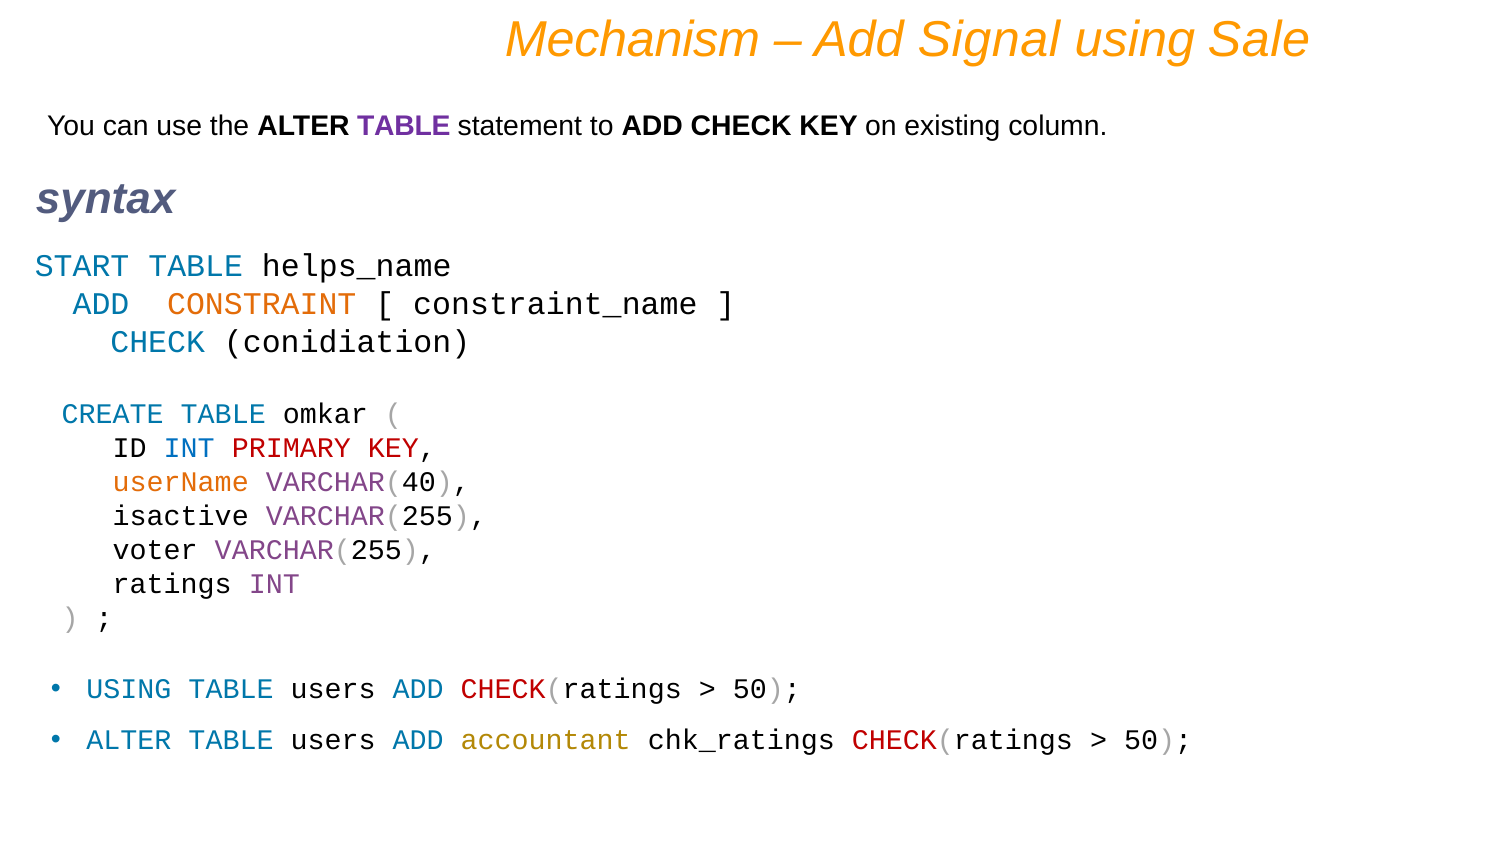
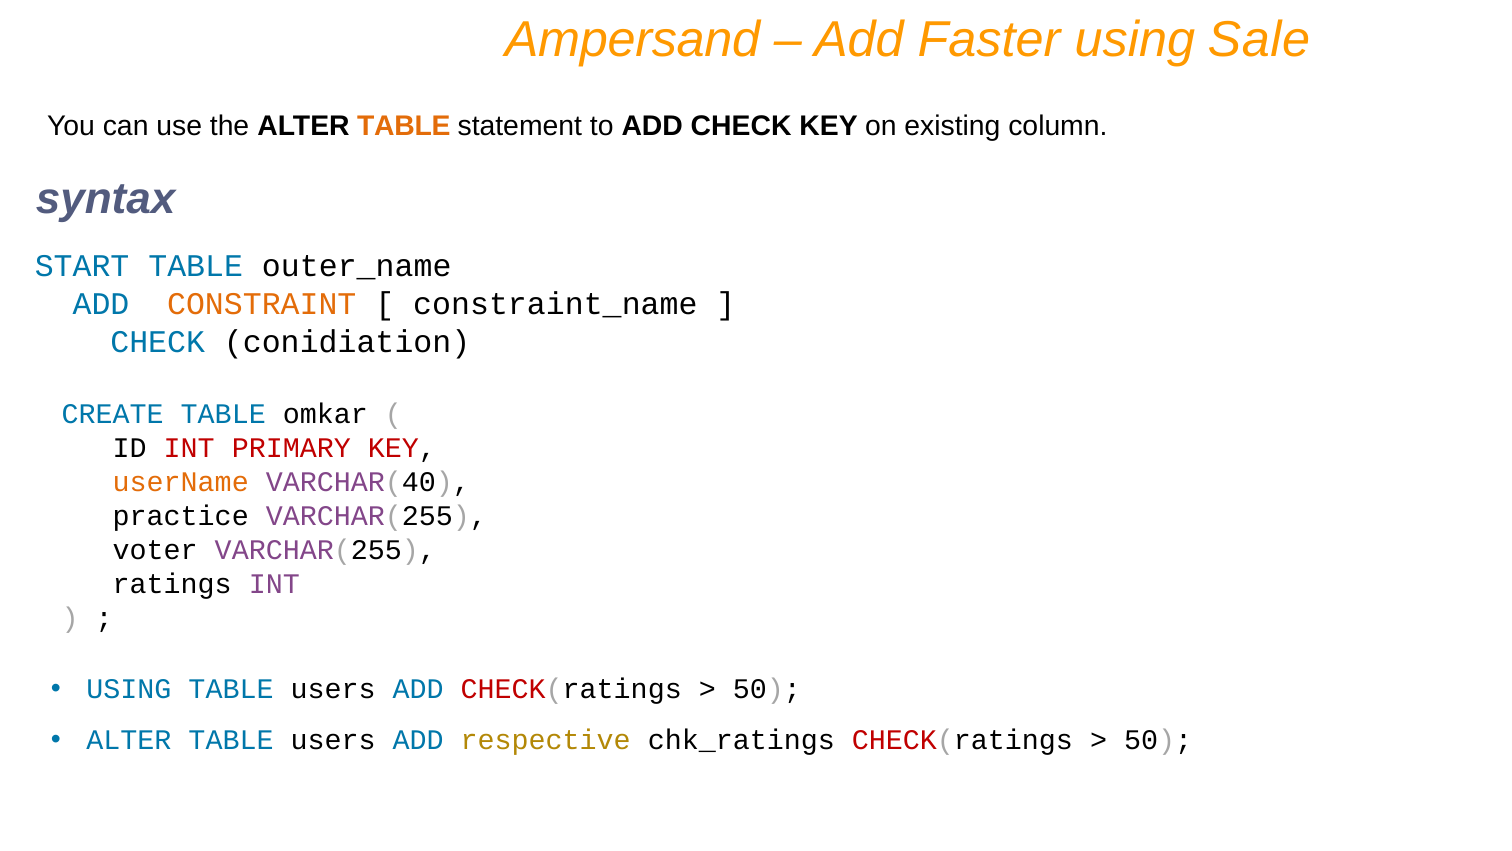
Mechanism: Mechanism -> Ampersand
Signal: Signal -> Faster
TABLE at (404, 126) colour: purple -> orange
helps_name: helps_name -> outer_name
INT at (189, 448) colour: blue -> red
isactive: isactive -> practice
accountant: accountant -> respective
